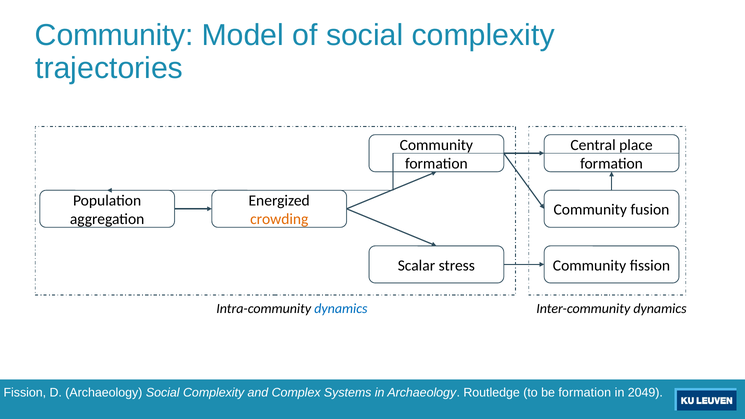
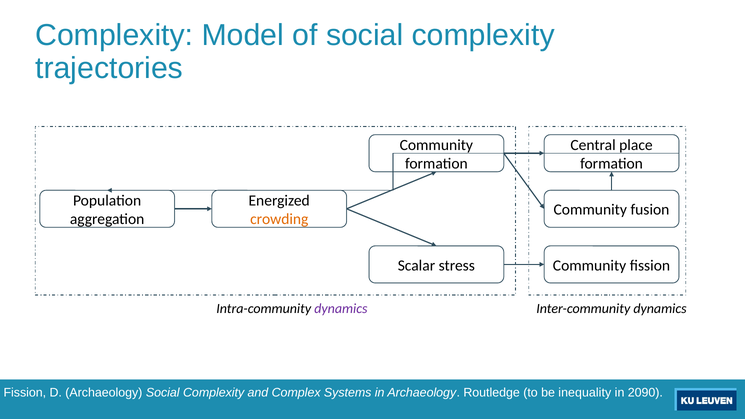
Community at (114, 35): Community -> Complexity
dynamics at (341, 309) colour: blue -> purple
be formation: formation -> inequality
2049: 2049 -> 2090
